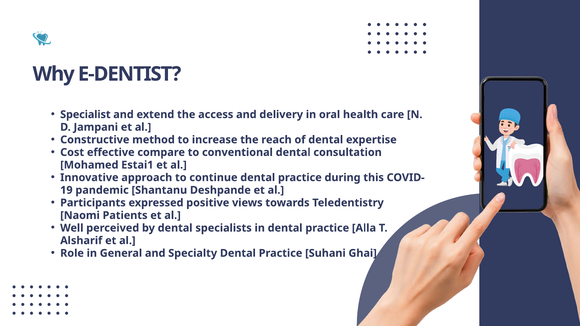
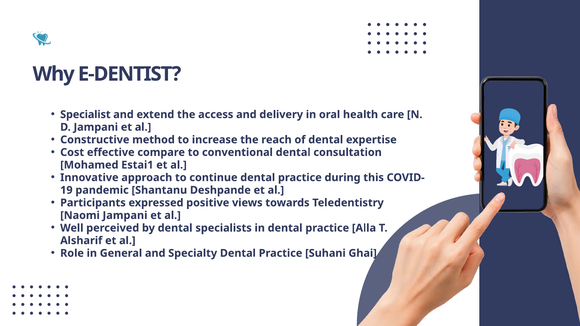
Naomi Patients: Patients -> Jampani
